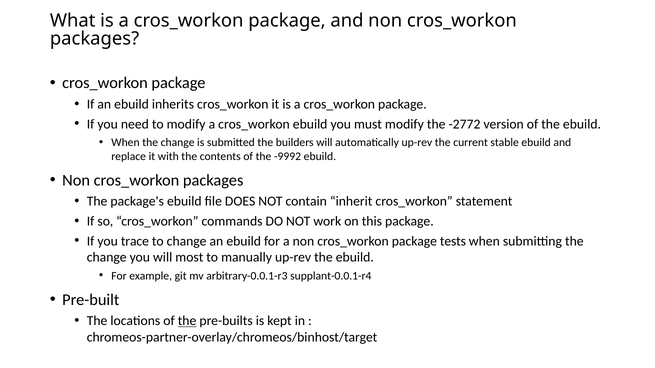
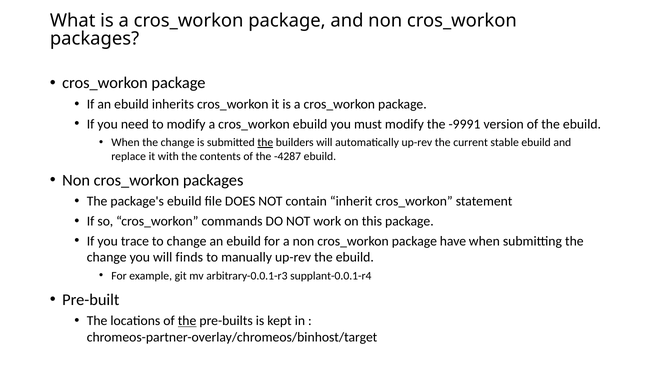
-2772: -2772 -> -9991
the at (265, 143) underline: none -> present
-9992: -9992 -> -4287
tests: tests -> have
most: most -> finds
